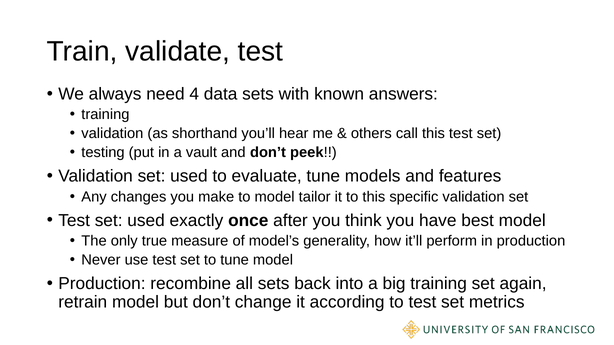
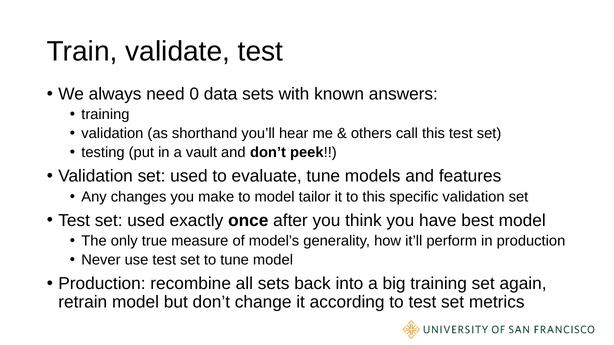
4: 4 -> 0
